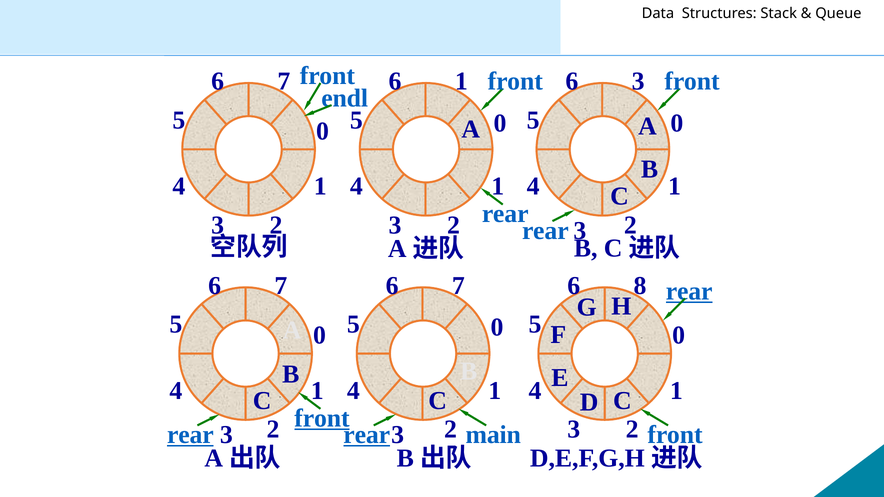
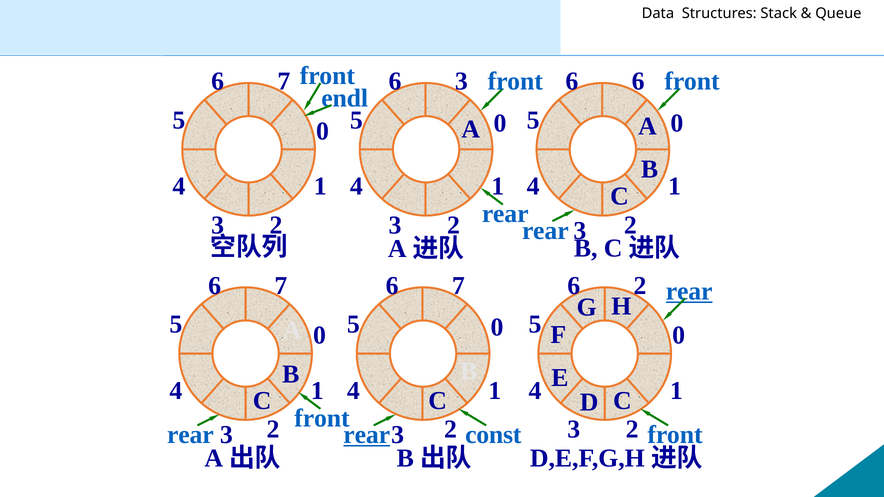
6 1: 1 -> 3
3 at (638, 81): 3 -> 6
6 8: 8 -> 2
front at (322, 419) underline: present -> none
rear at (190, 435) underline: present -> none
main: main -> const
